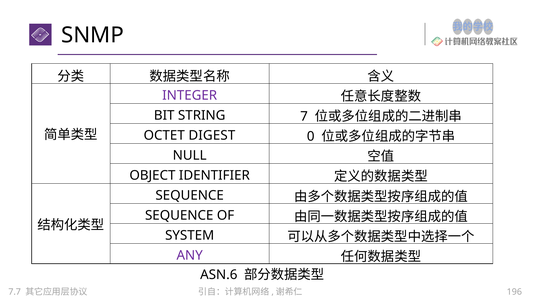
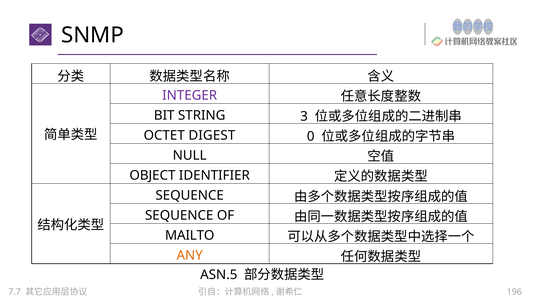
7: 7 -> 3
SYSTEM: SYSTEM -> MAILTO
ANY colour: purple -> orange
ASN.6: ASN.6 -> ASN.5
